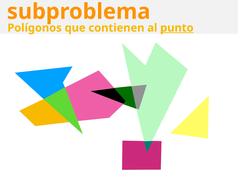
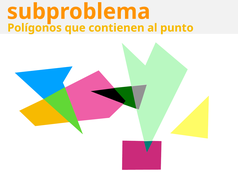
punto underline: present -> none
